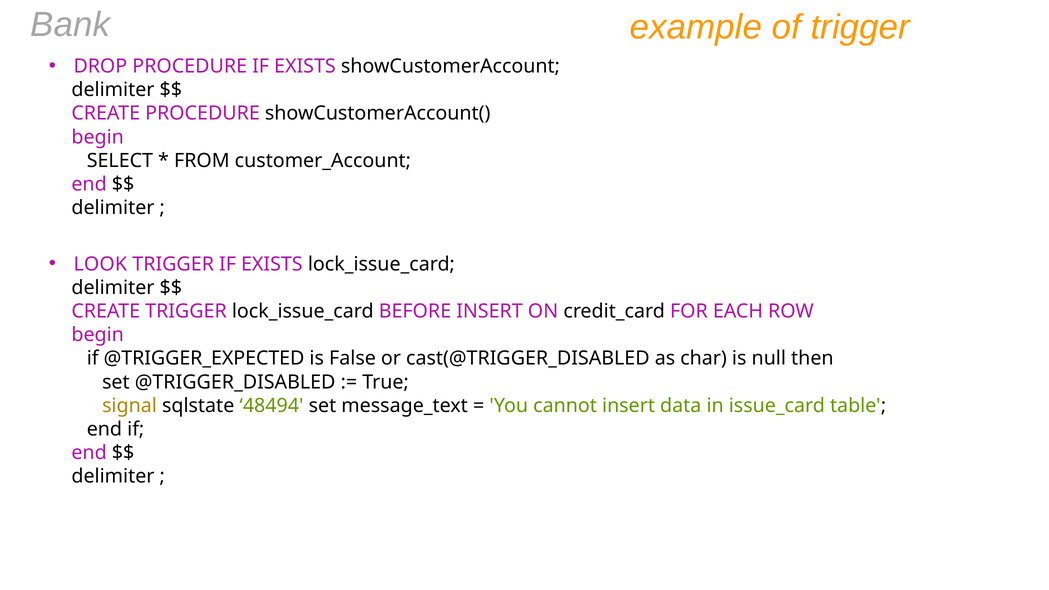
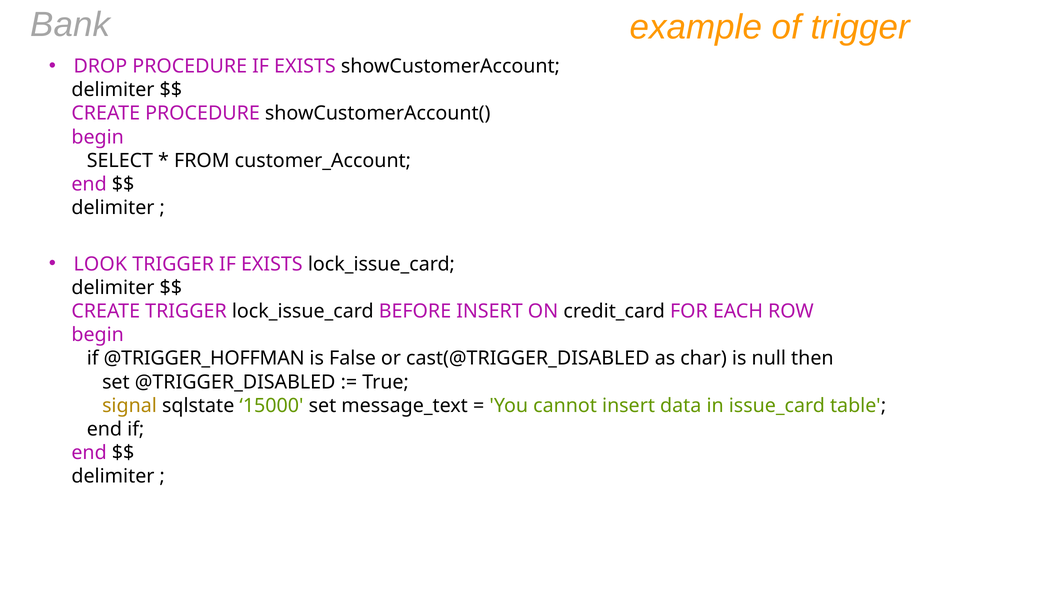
@TRIGGER_EXPECTED: @TRIGGER_EXPECTED -> @TRIGGER_HOFFMAN
48494: 48494 -> 15000
